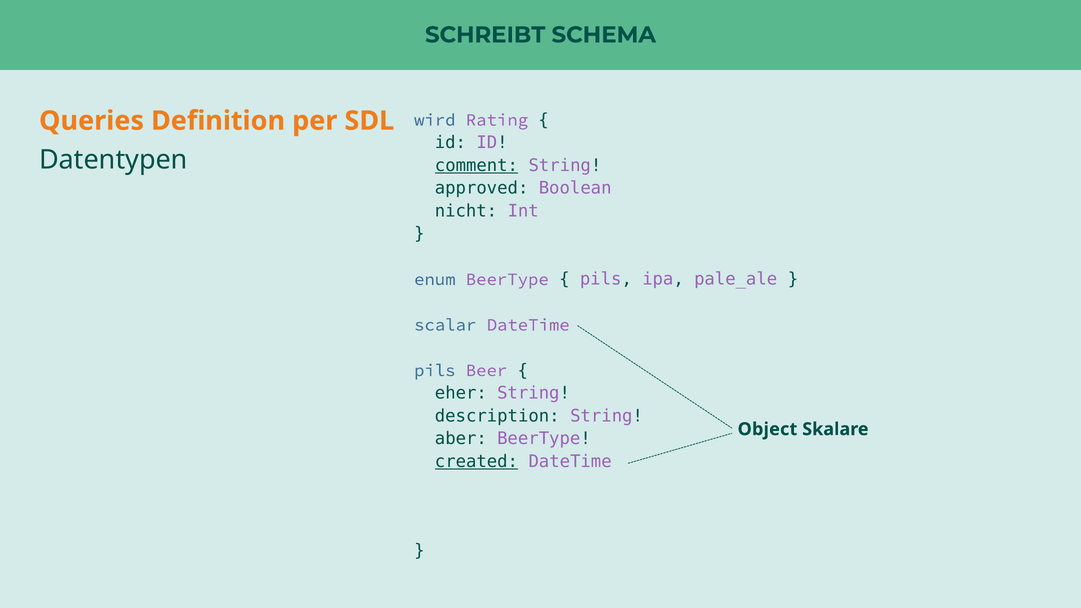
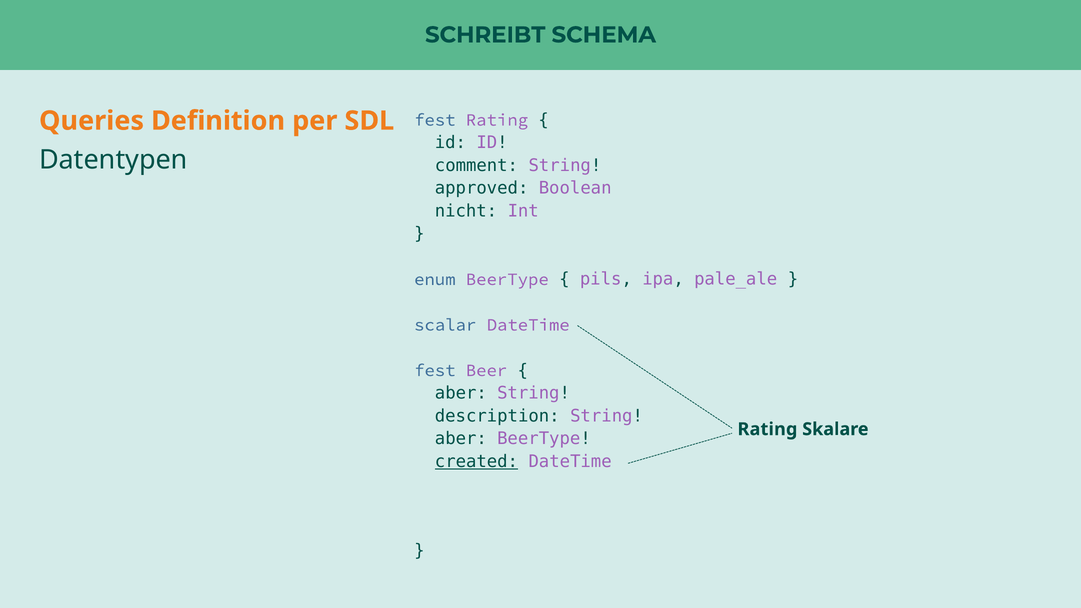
wird at (435, 120): wird -> fest
comment underline: present -> none
pils at (435, 370): pils -> fest
eher at (461, 393): eher -> aber
Object at (767, 429): Object -> Rating
